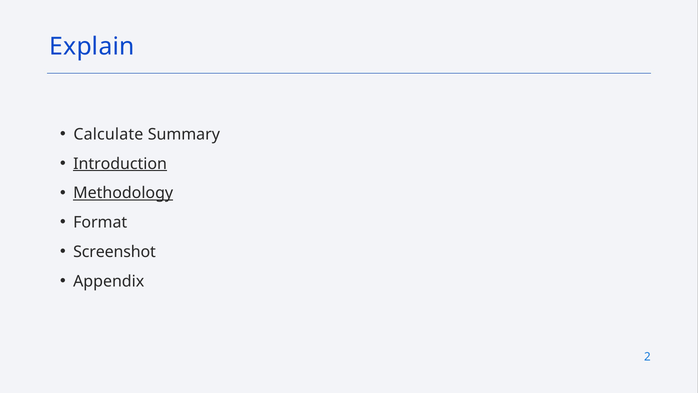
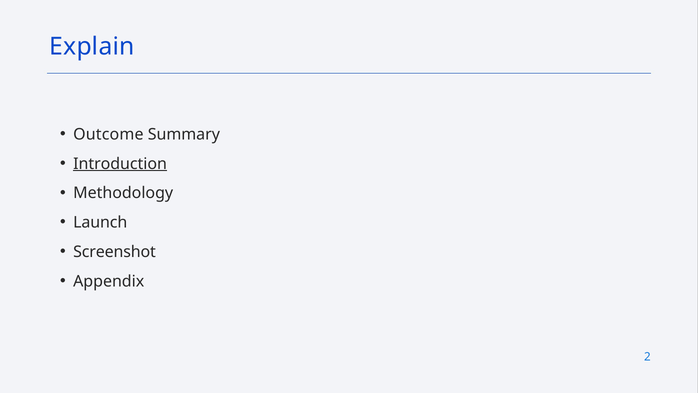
Calculate: Calculate -> Outcome
Methodology underline: present -> none
Format: Format -> Launch
